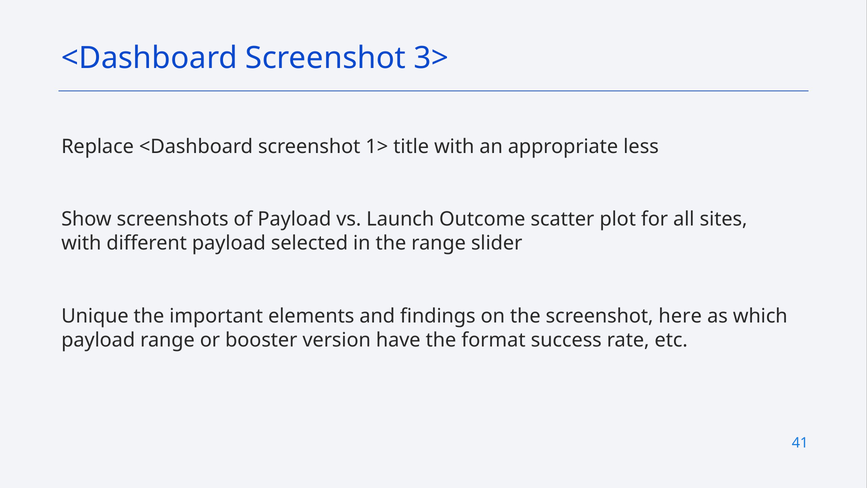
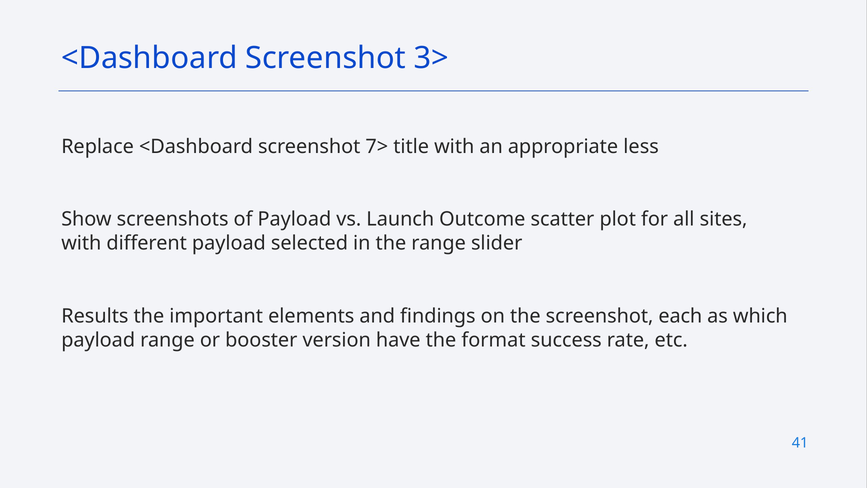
1>: 1> -> 7>
Unique: Unique -> Results
here: here -> each
